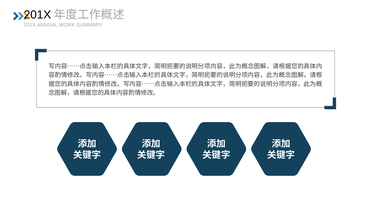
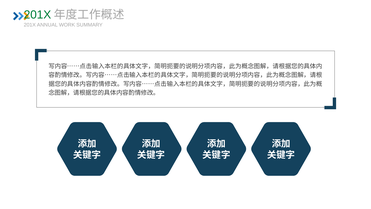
201X at (37, 15) colour: black -> green
